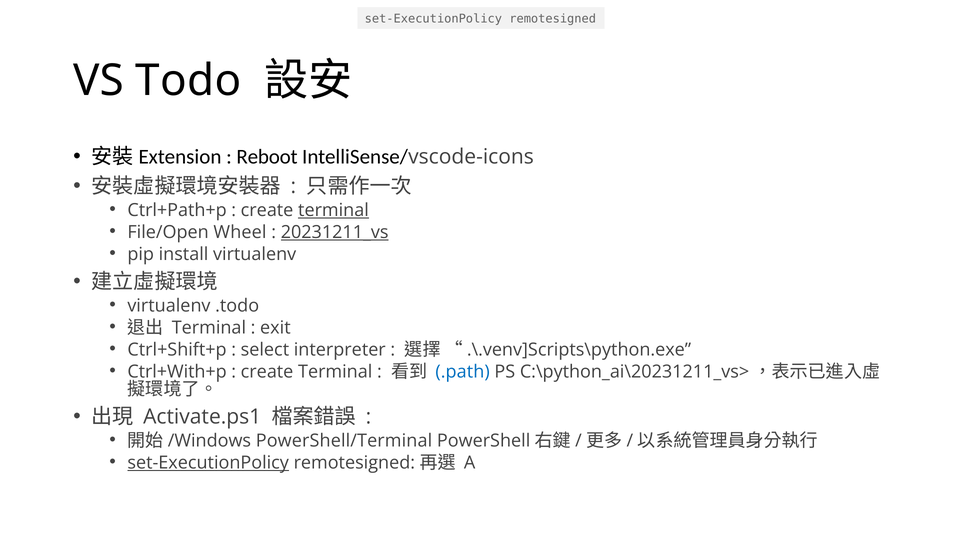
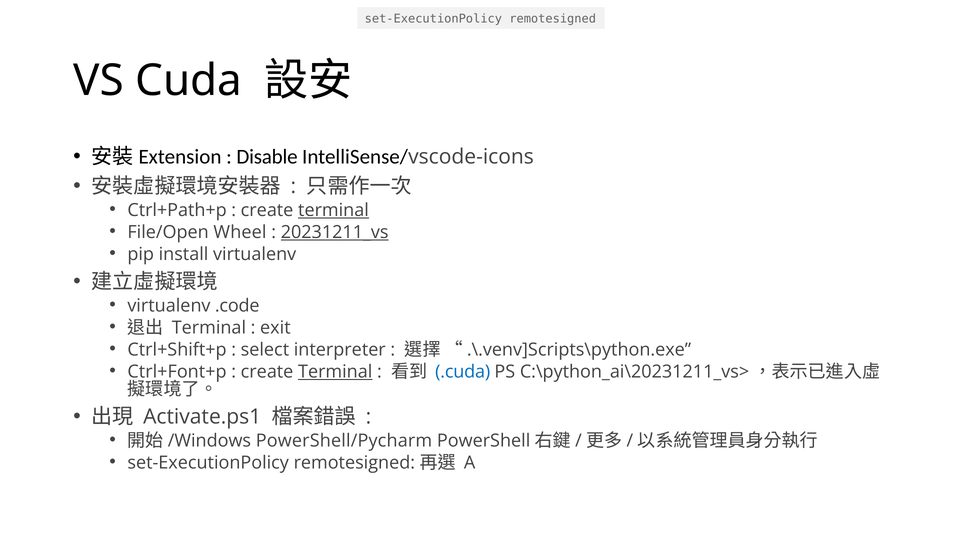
Todo: Todo -> Cuda
Reboot: Reboot -> Disable
.todo: .todo -> .code
Ctrl+With+p: Ctrl+With+p -> Ctrl+Font+p
Terminal at (335, 372) underline: none -> present
.path: .path -> .cuda
PowerShell/Terminal: PowerShell/Terminal -> PowerShell/Pycharm
set-ExecutionPolicy at (208, 463) underline: present -> none
